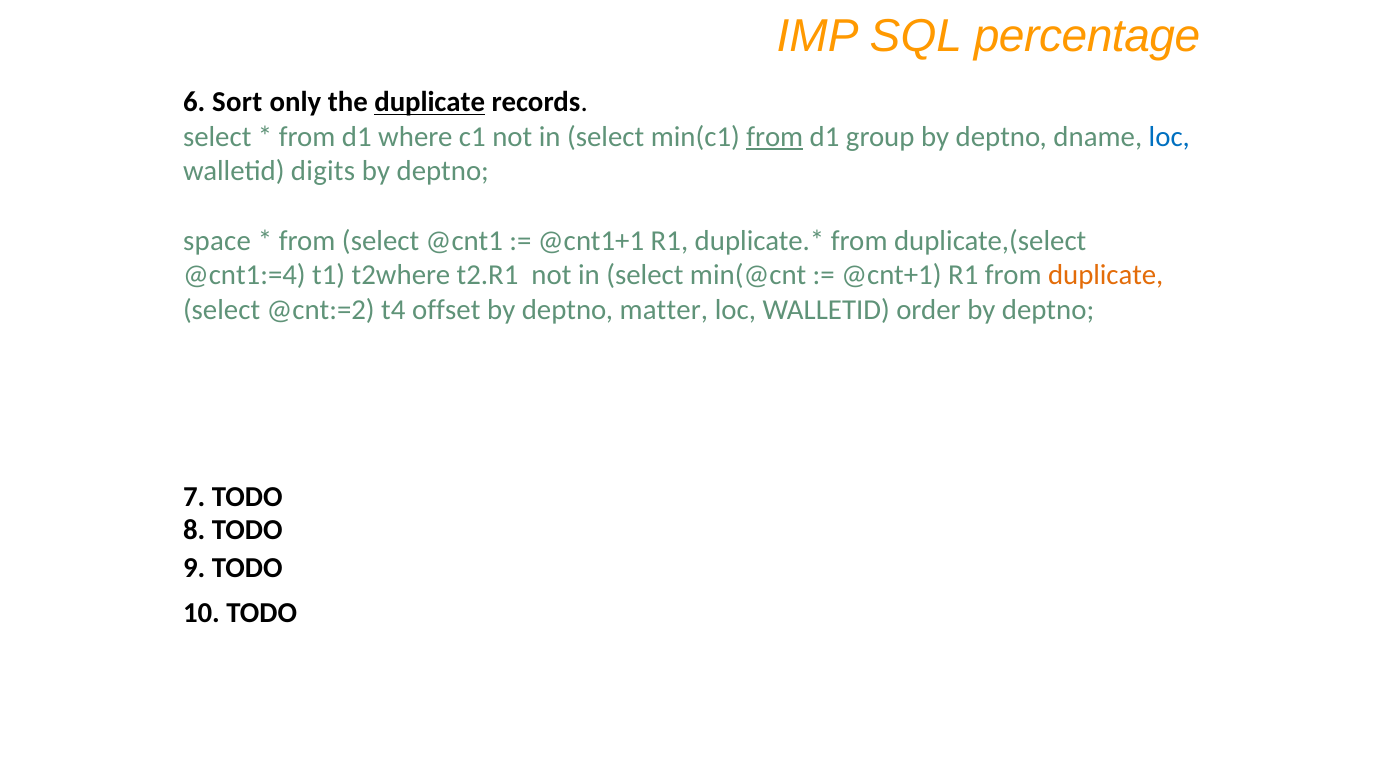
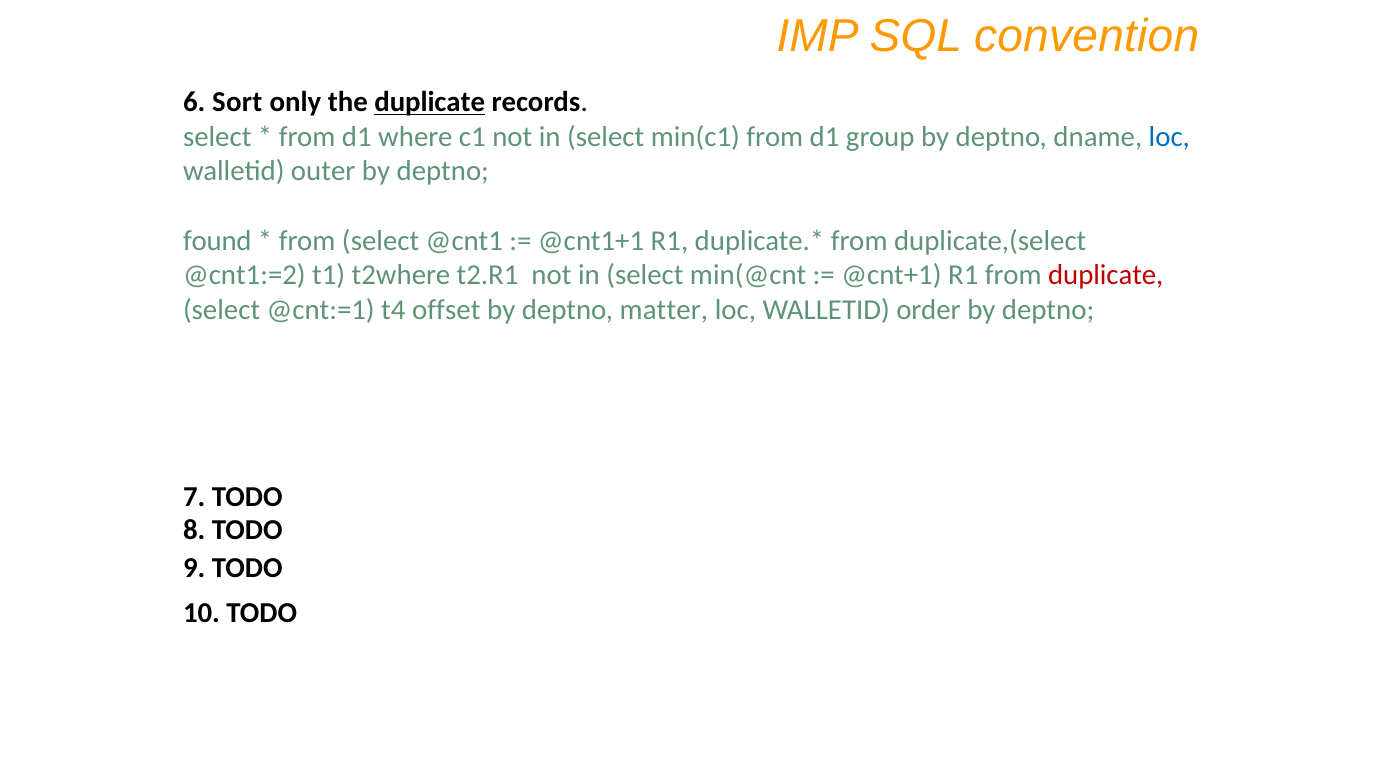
percentage: percentage -> convention
from at (775, 137) underline: present -> none
digits: digits -> outer
space: space -> found
@cnt1:=4: @cnt1:=4 -> @cnt1:=2
duplicate at (1106, 275) colour: orange -> red
@cnt:=2: @cnt:=2 -> @cnt:=1
